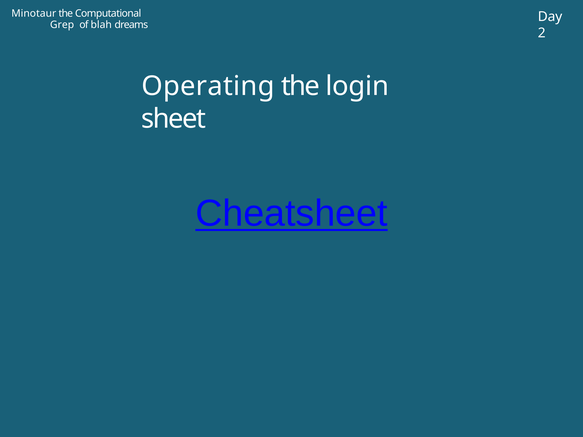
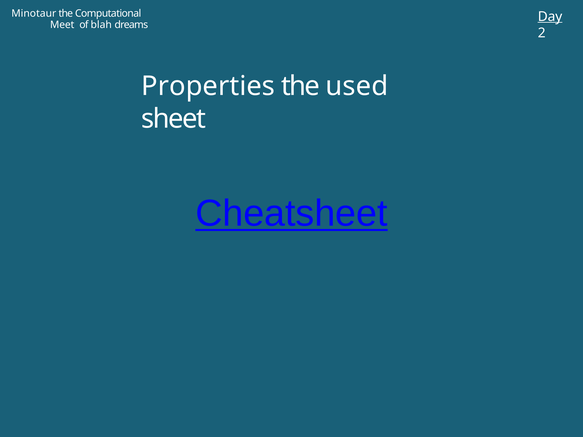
Day underline: none -> present
Grep: Grep -> Meet
Operating: Operating -> Properties
login: login -> used
